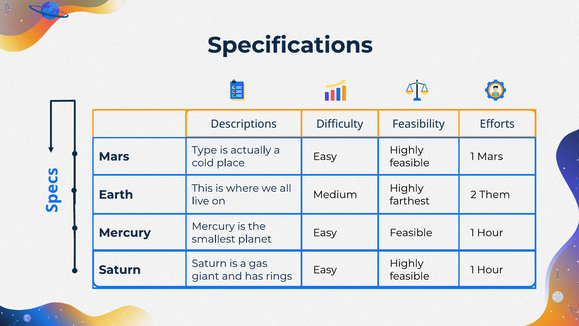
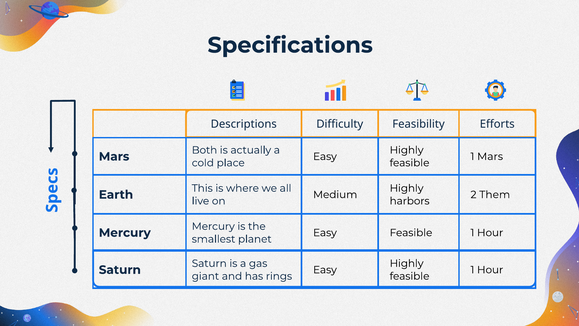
Type: Type -> Both
farthest: farthest -> harbors
